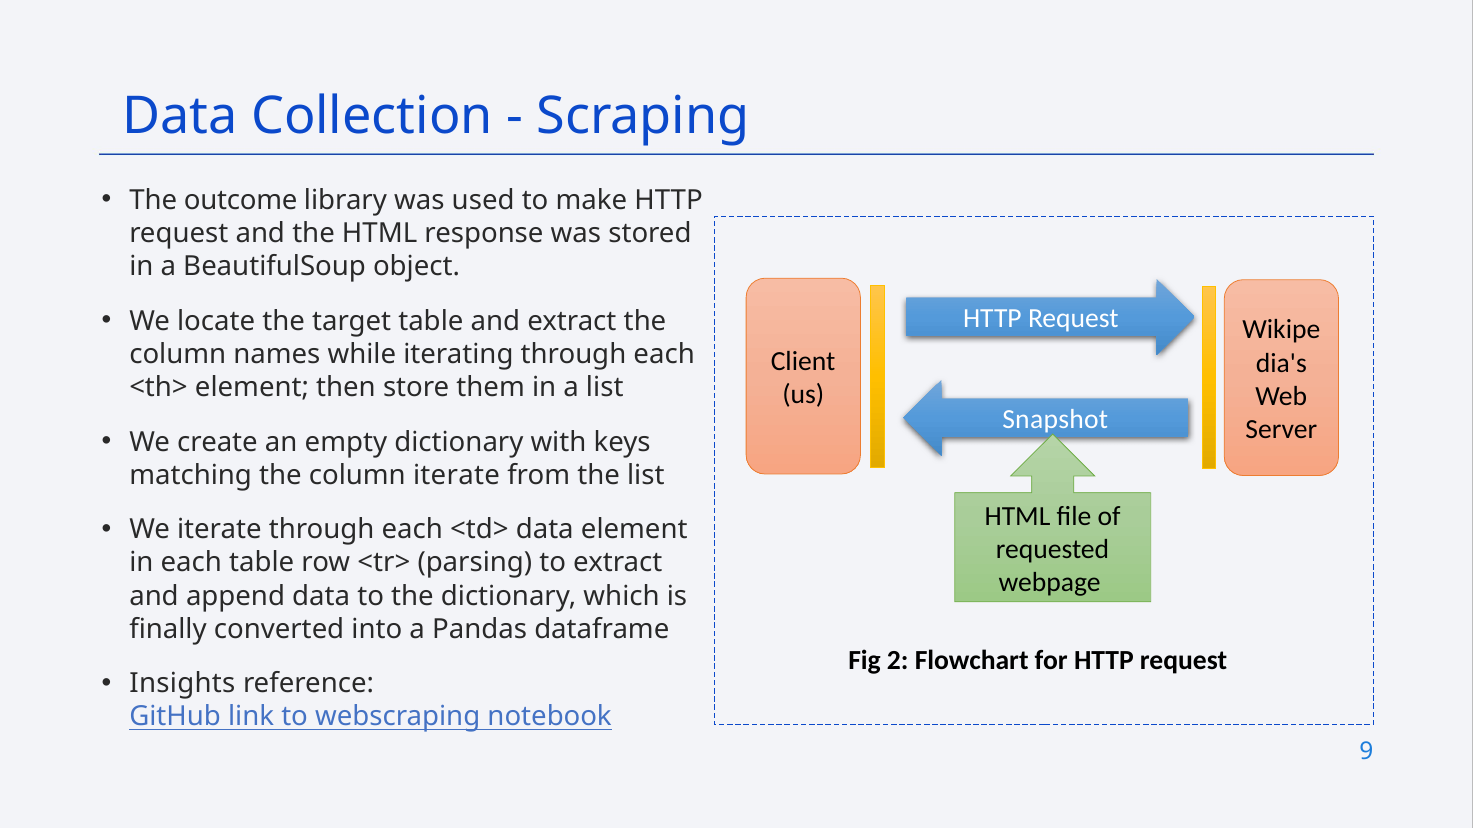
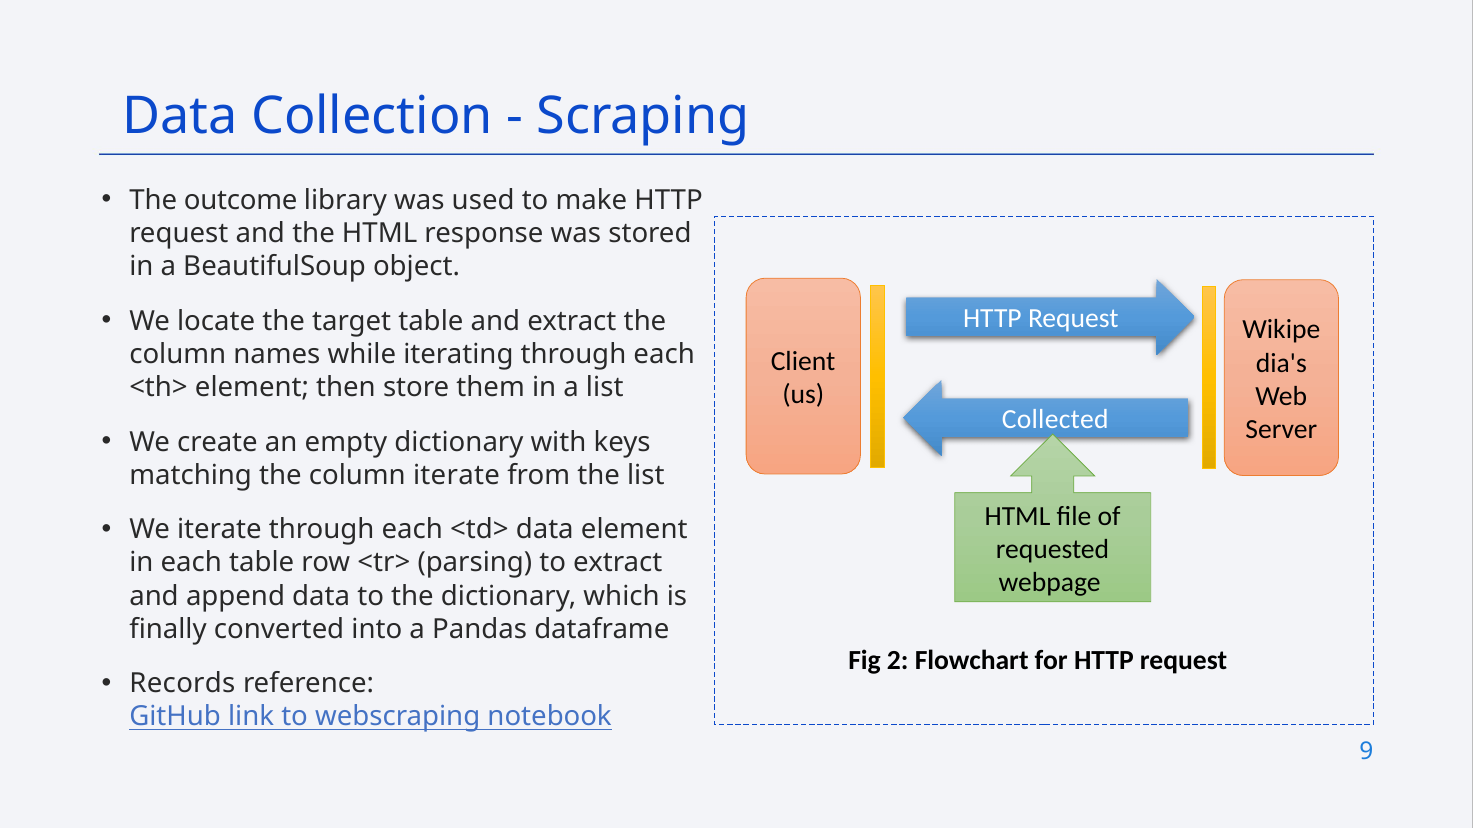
Snapshot: Snapshot -> Collected
Insights: Insights -> Records
